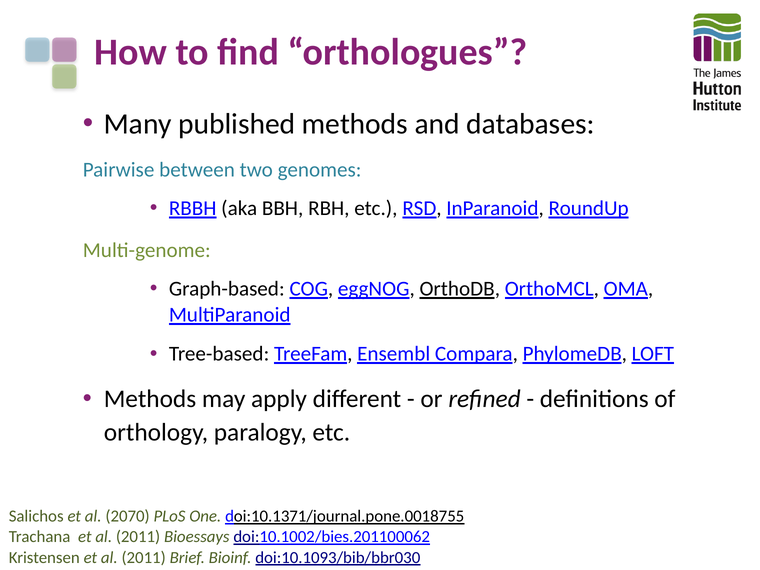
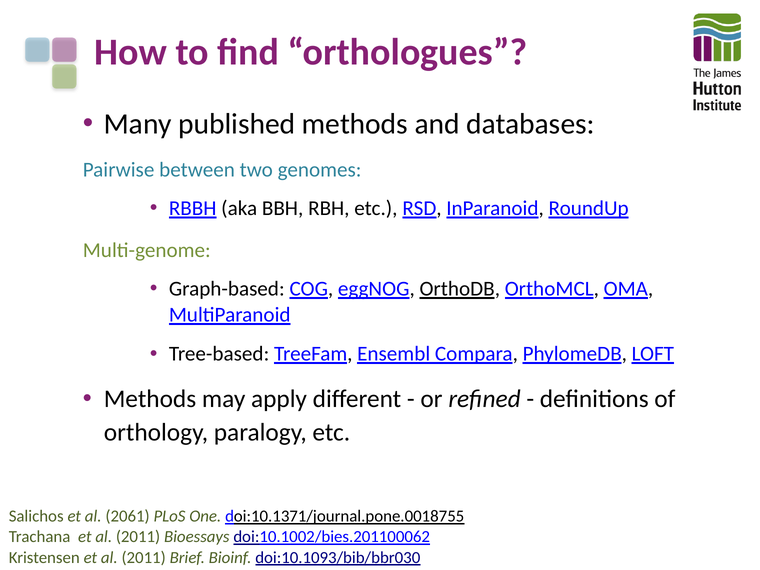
2070: 2070 -> 2061
